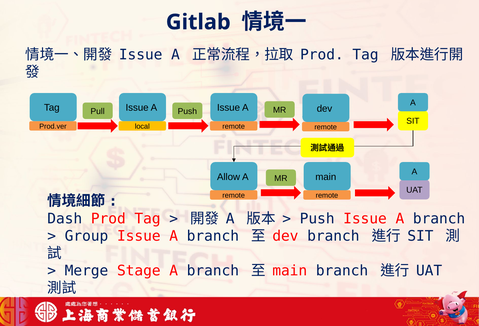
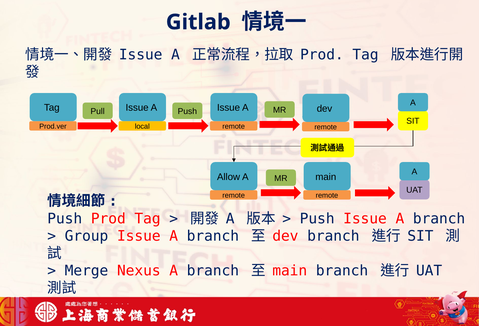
Dash at (65, 218): Dash -> Push
Stage: Stage -> Nexus
